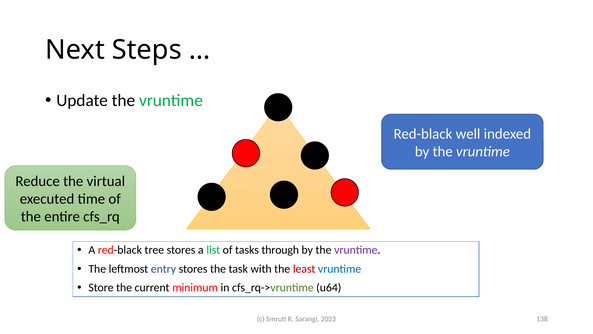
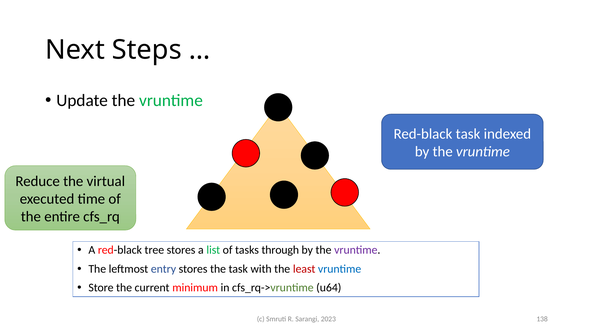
Red-black well: well -> task
